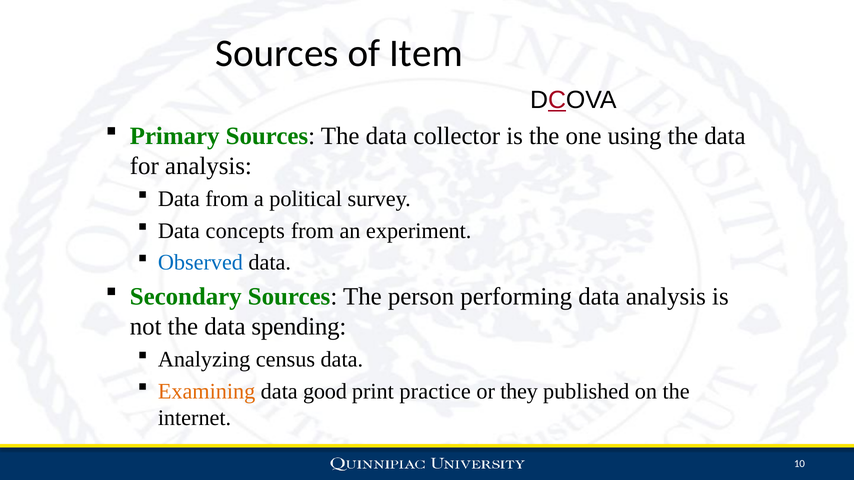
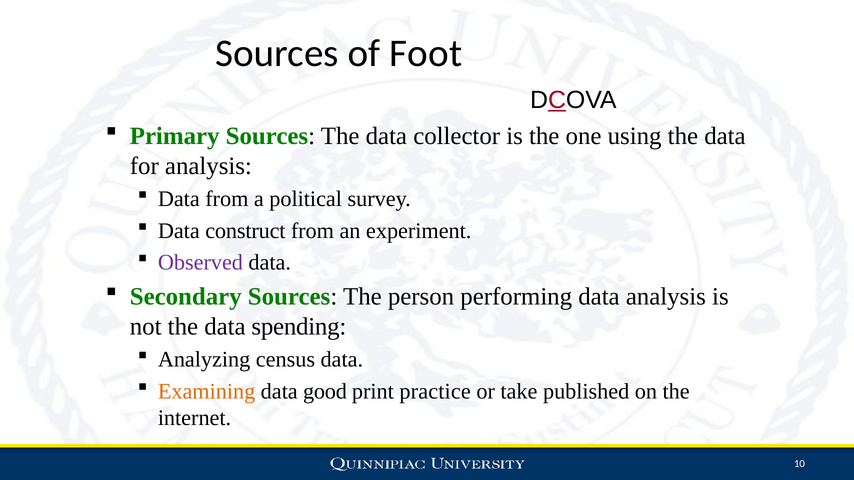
Item: Item -> Foot
concepts: concepts -> construct
Observed colour: blue -> purple
they: they -> take
